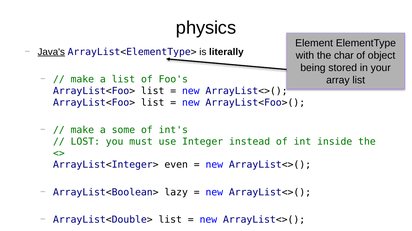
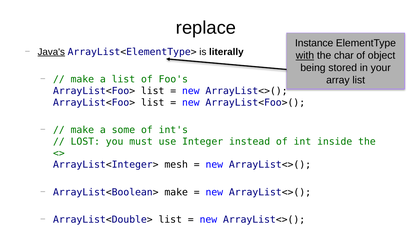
physics: physics -> replace
Element: Element -> Instance
with underline: none -> present
even: even -> mesh
ArrayList<Boolean> lazy: lazy -> make
